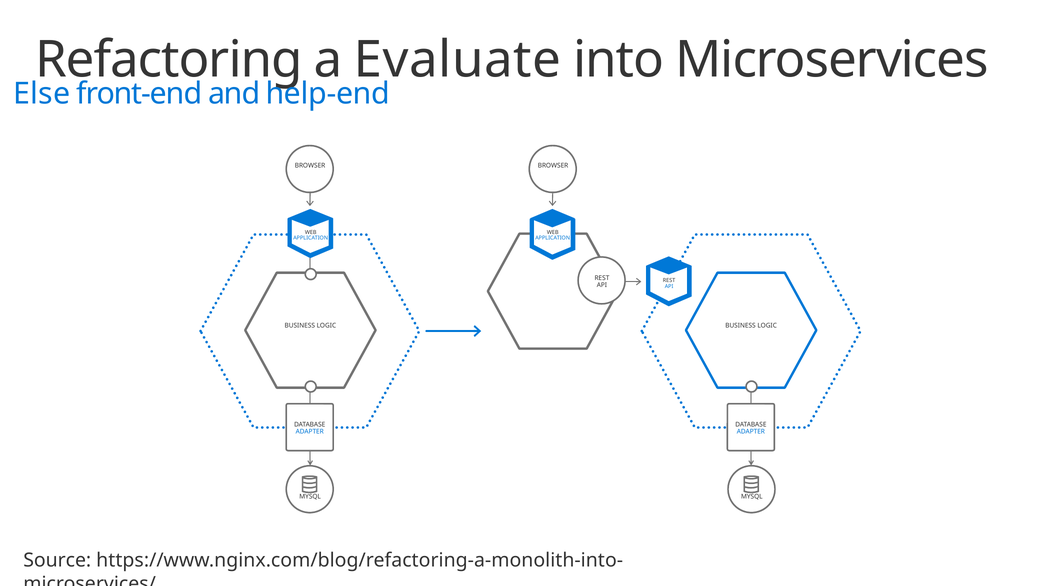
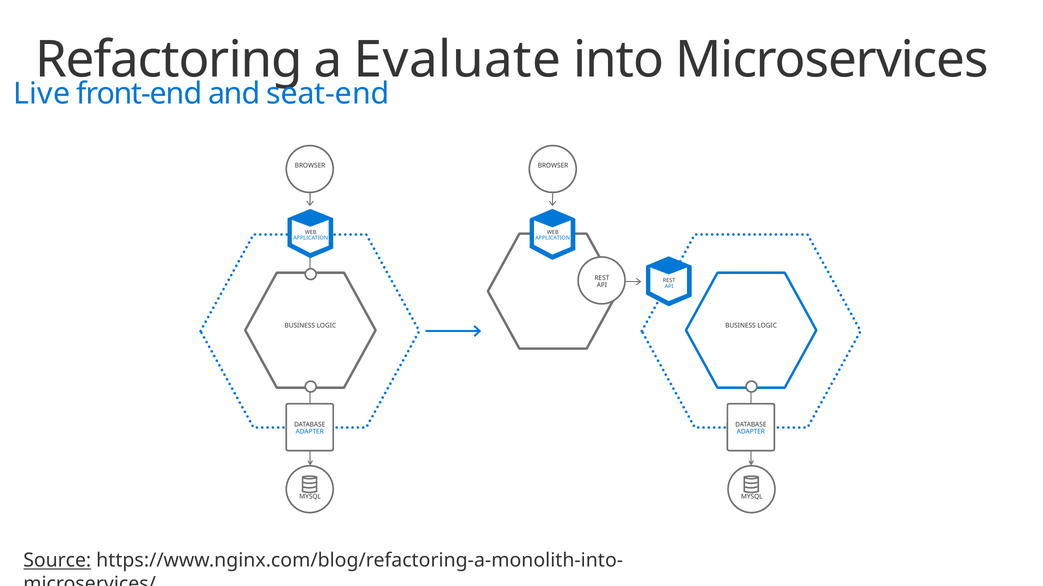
Else: Else -> Live
help-end: help-end -> seat-end
Source underline: none -> present
